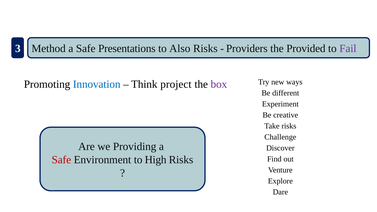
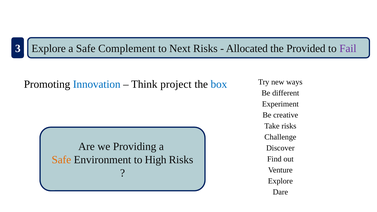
Method at (49, 49): Method -> Explore
Presentations: Presentations -> Complement
Also: Also -> Next
Providers: Providers -> Allocated
box colour: purple -> blue
Safe at (61, 160) colour: red -> orange
